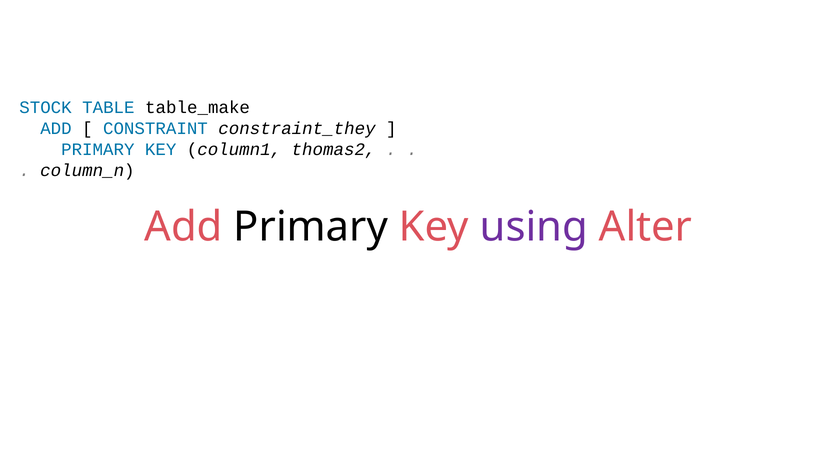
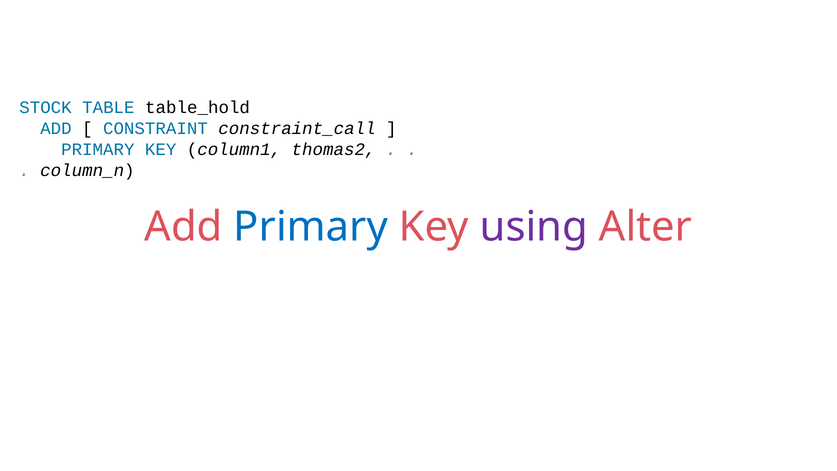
table_make: table_make -> table_hold
constraint_they: constraint_they -> constraint_call
Primary at (311, 227) colour: black -> blue
